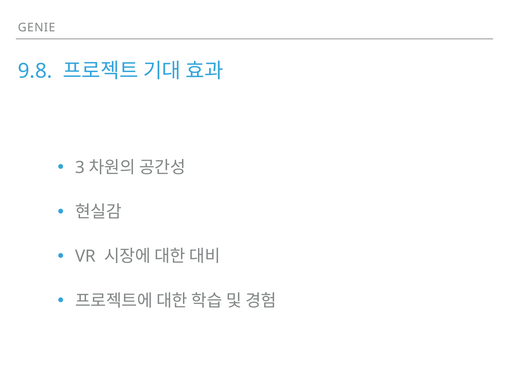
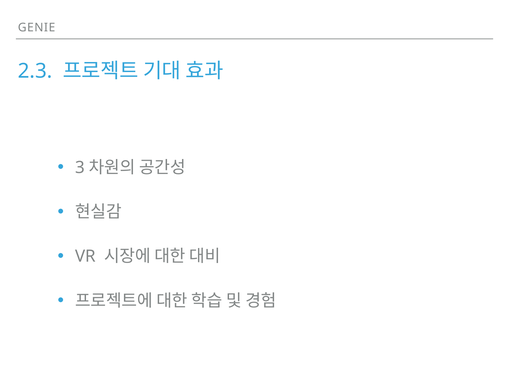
9.8: 9.8 -> 2.3
